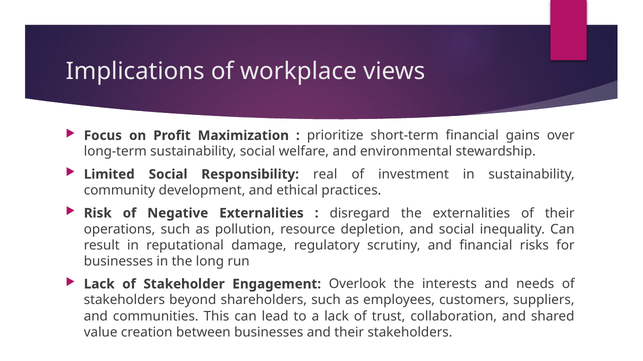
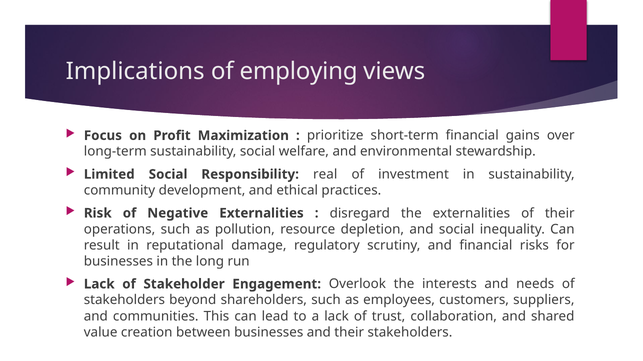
workplace: workplace -> employing
